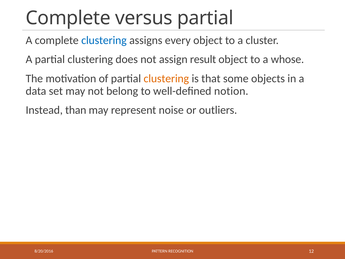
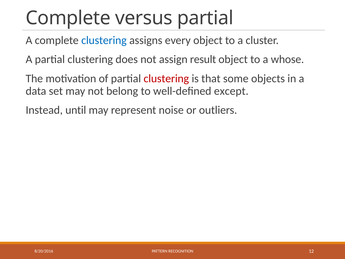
clustering at (166, 78) colour: orange -> red
notion: notion -> except
than: than -> until
